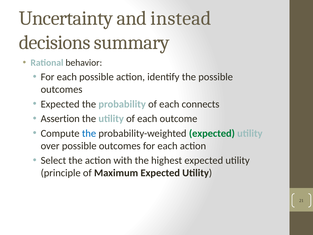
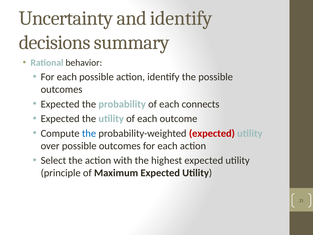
and instead: instead -> identify
Assertion at (60, 119): Assertion -> Expected
expected at (212, 133) colour: green -> red
